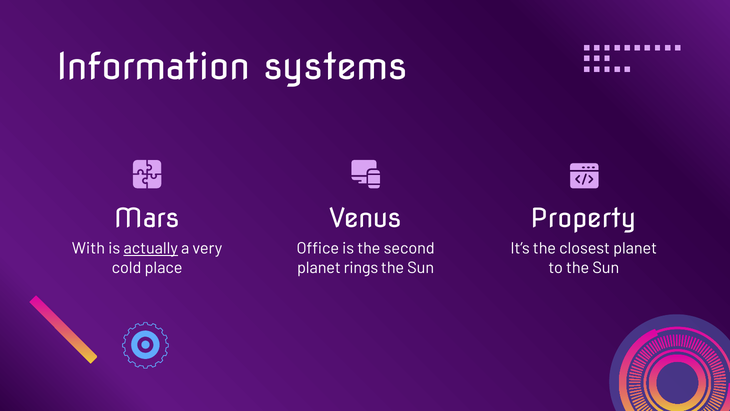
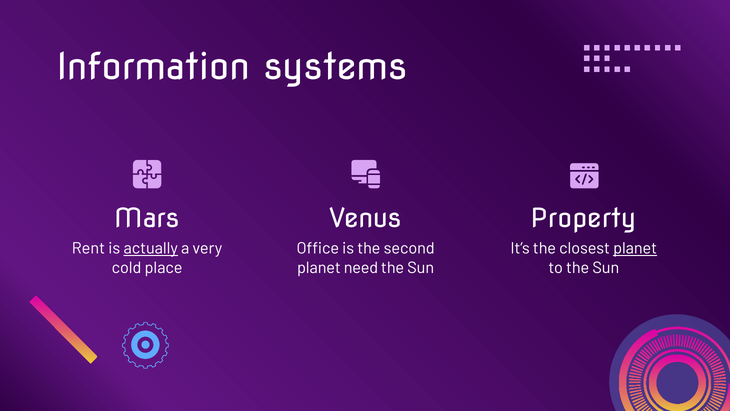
With: With -> Rent
planet at (635, 248) underline: none -> present
rings: rings -> need
